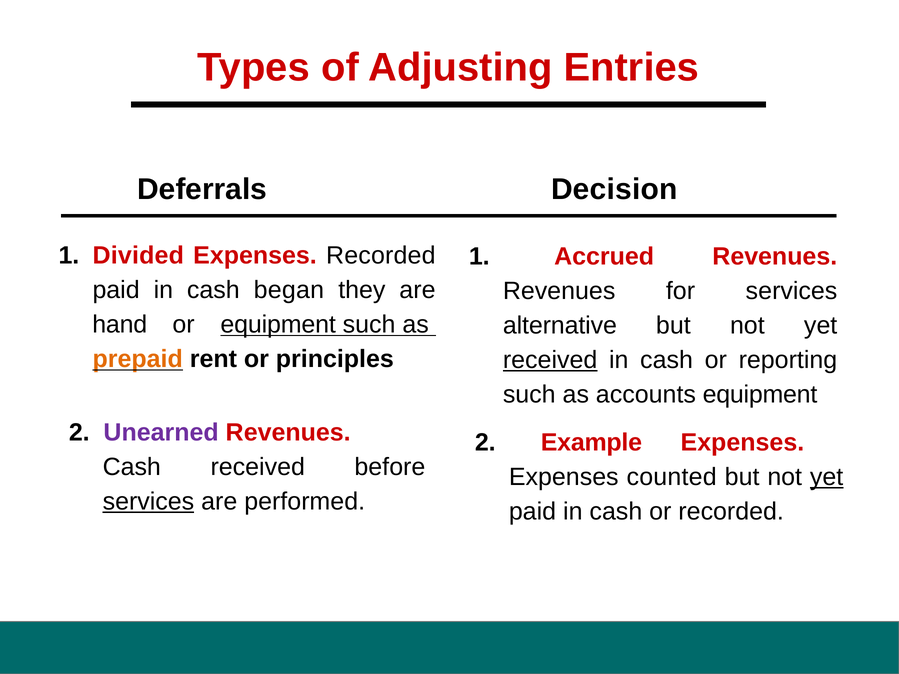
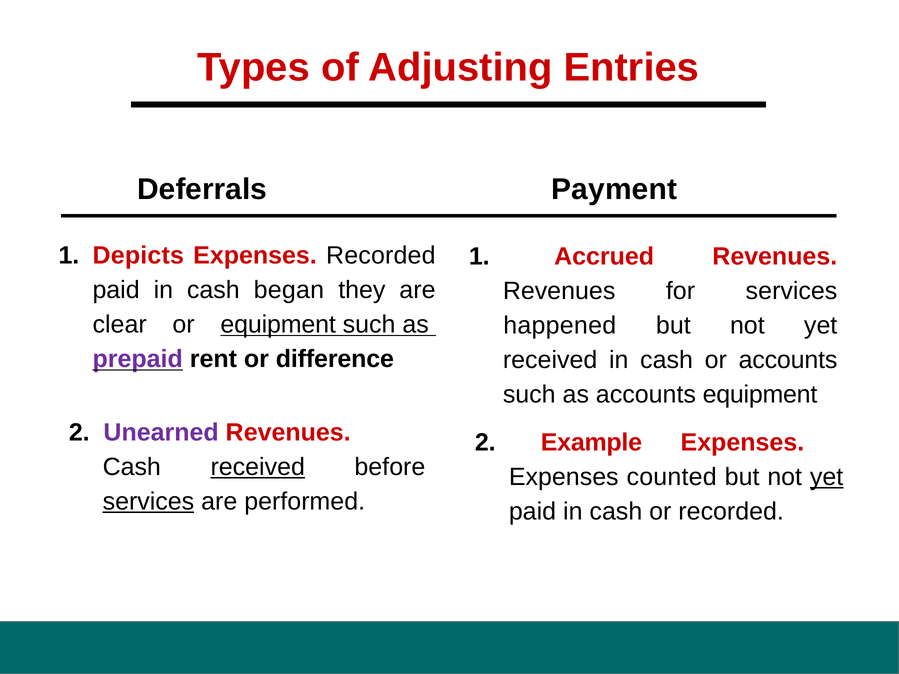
Decision: Decision -> Payment
Divided: Divided -> Depicts
hand: hand -> clear
alternative: alternative -> happened
prepaid colour: orange -> purple
principles: principles -> difference
received at (550, 360) underline: present -> none
or reporting: reporting -> accounts
received at (258, 467) underline: none -> present
